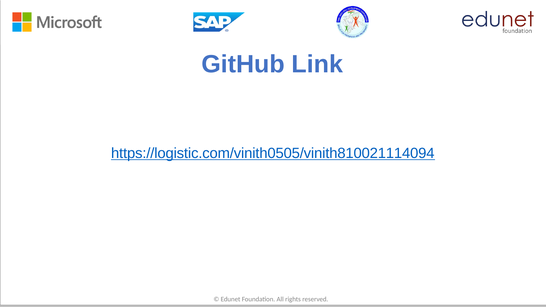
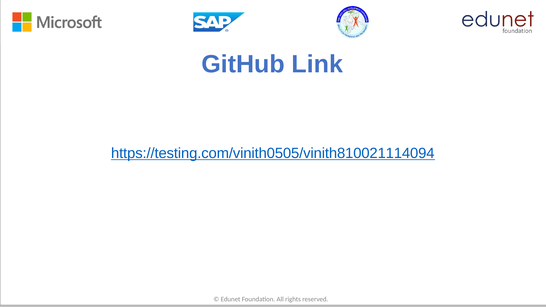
https://logistic.com/vinith0505/vinith810021114094: https://logistic.com/vinith0505/vinith810021114094 -> https://testing.com/vinith0505/vinith810021114094
